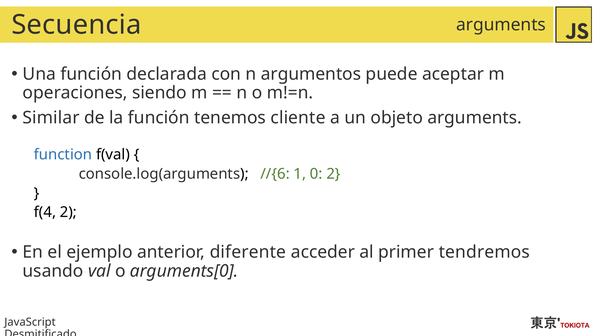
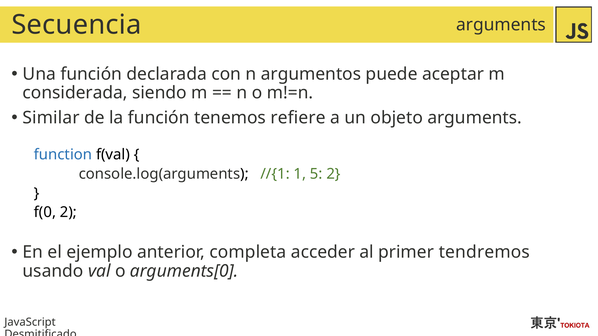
operaciones: operaciones -> considerada
cliente: cliente -> refiere
//{6: //{6 -> //{1
0: 0 -> 5
f(4: f(4 -> f(0
diferente: diferente -> completa
